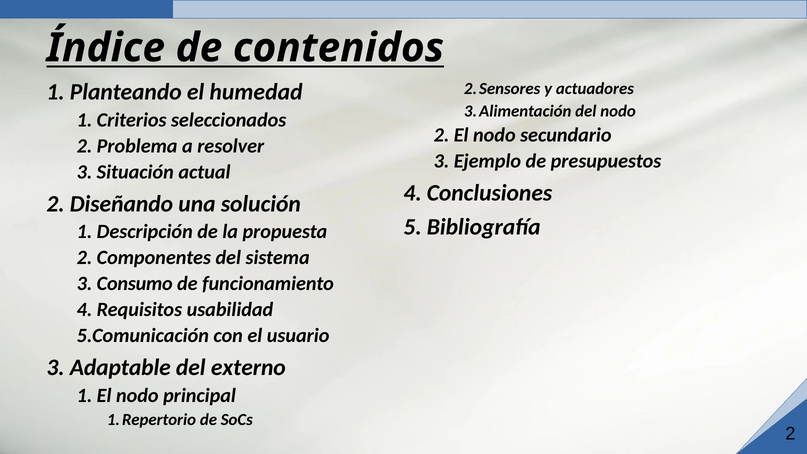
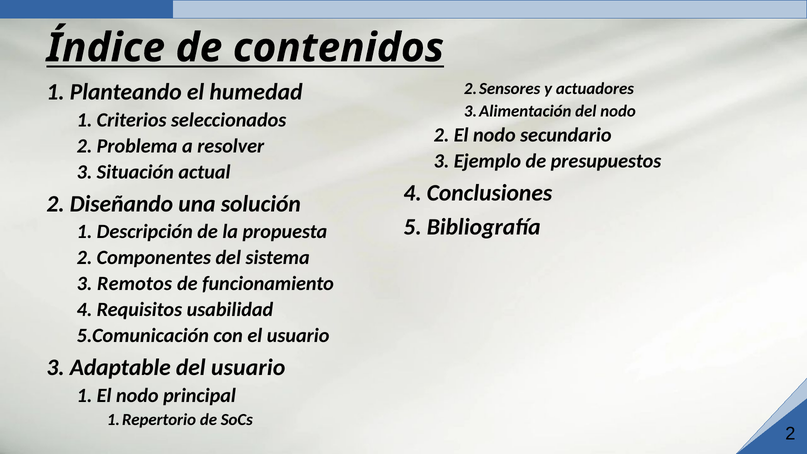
Consumo: Consumo -> Remotos
del externo: externo -> usuario
